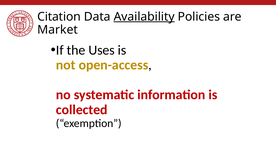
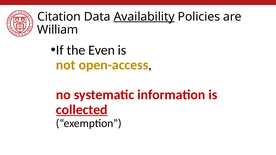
Market: Market -> William
Uses: Uses -> Even
collected underline: none -> present
